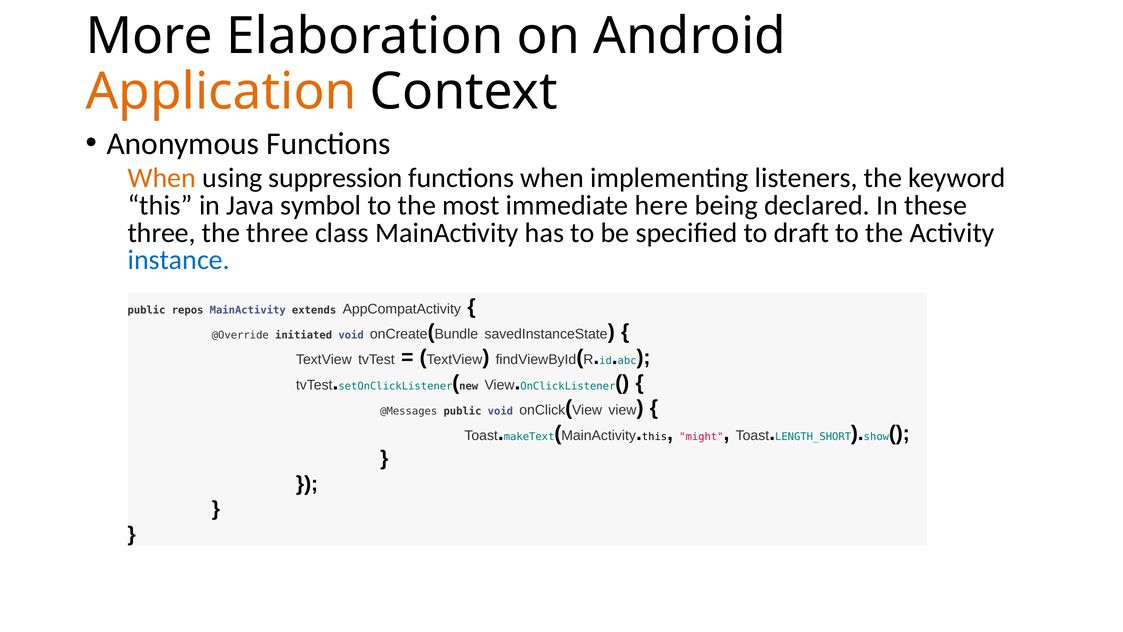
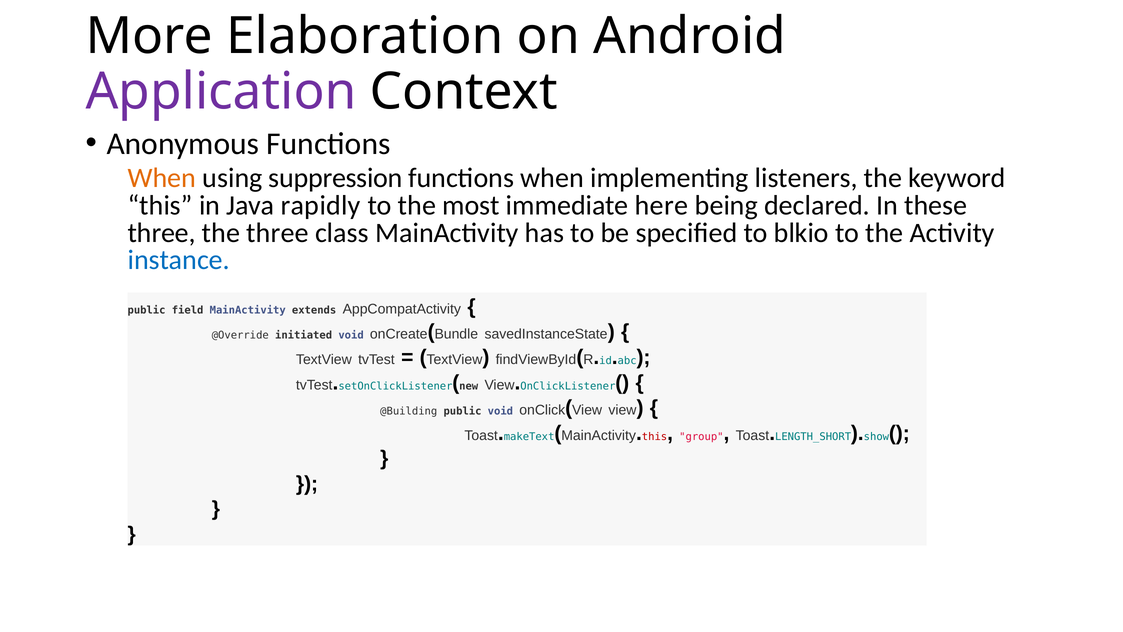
Application colour: orange -> purple
symbol: symbol -> rapidly
draft: draft -> blkio
repos: repos -> field
@Messages: @Messages -> @Building
this at (655, 436) colour: black -> red
might: might -> group
